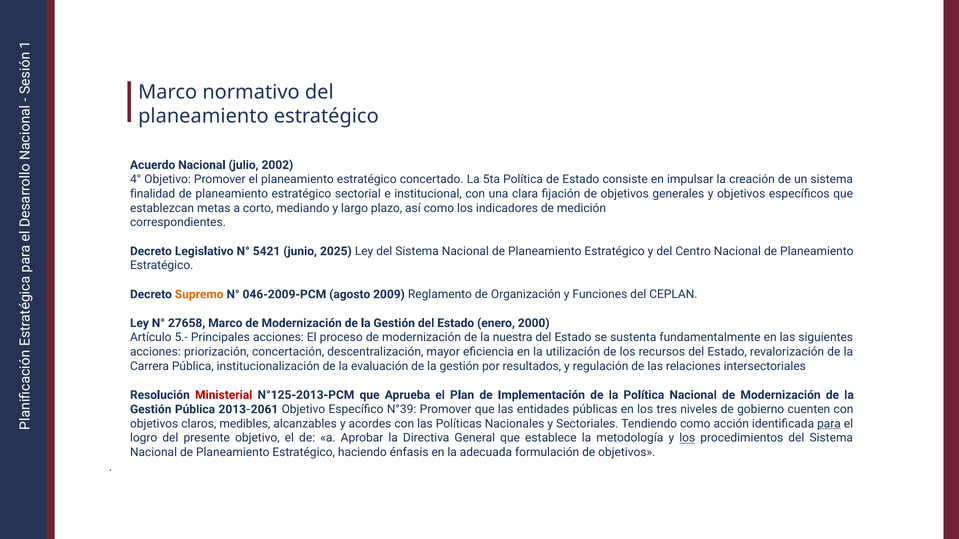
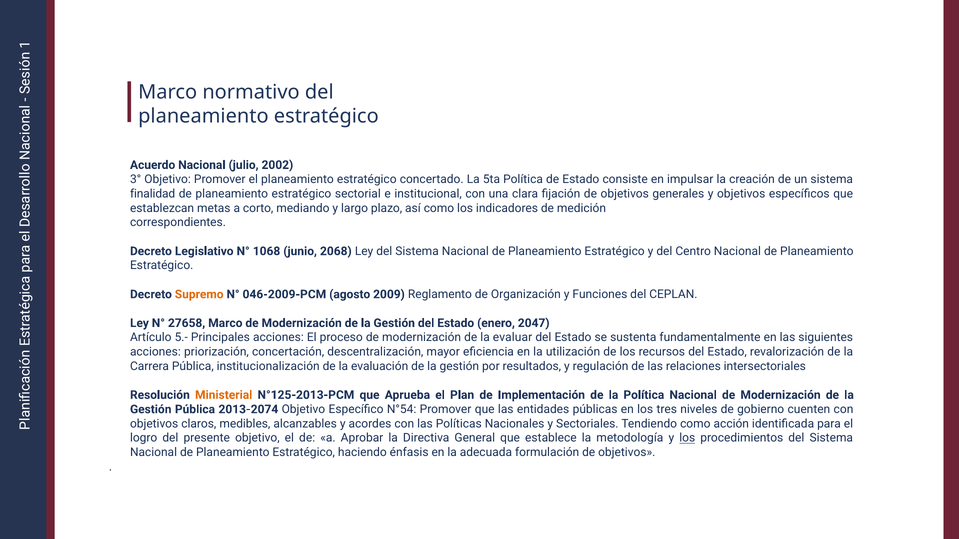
4°: 4° -> 3°
5421: 5421 -> 1068
2025: 2025 -> 2068
2000: 2000 -> 2047
nuestra: nuestra -> evaluar
Ministerial colour: red -> orange
2013-2061: 2013-2061 -> 2013-2074
N°39: N°39 -> N°54
para underline: present -> none
